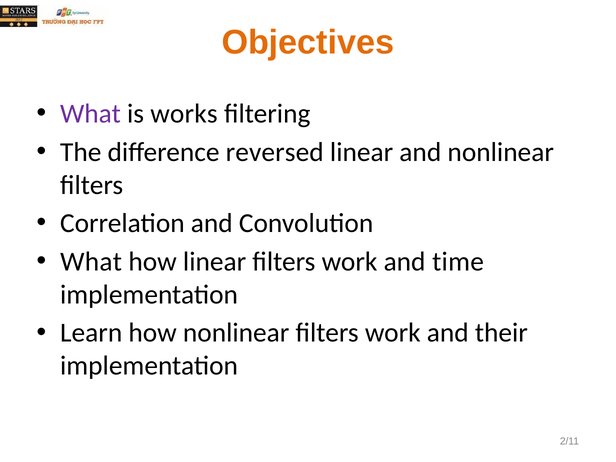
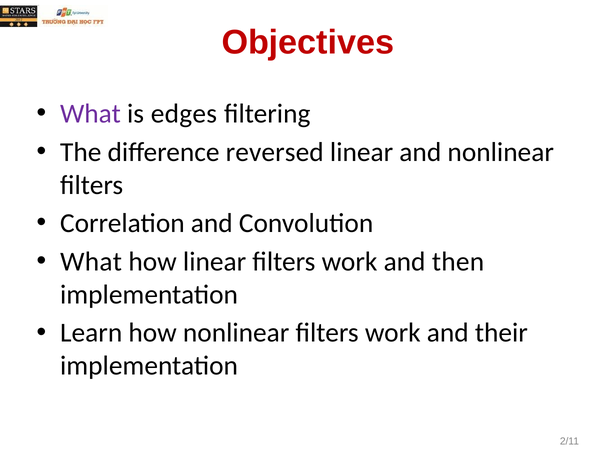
Objectives colour: orange -> red
works: works -> edges
time: time -> then
